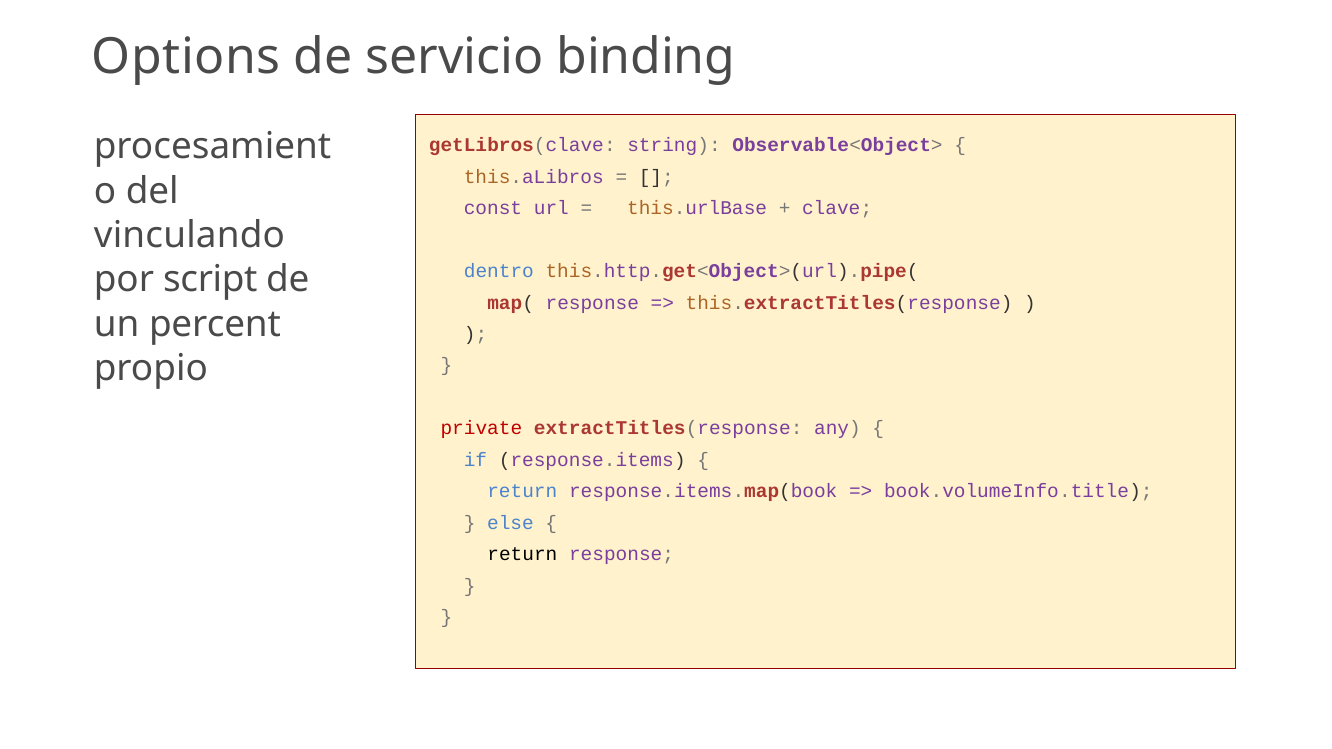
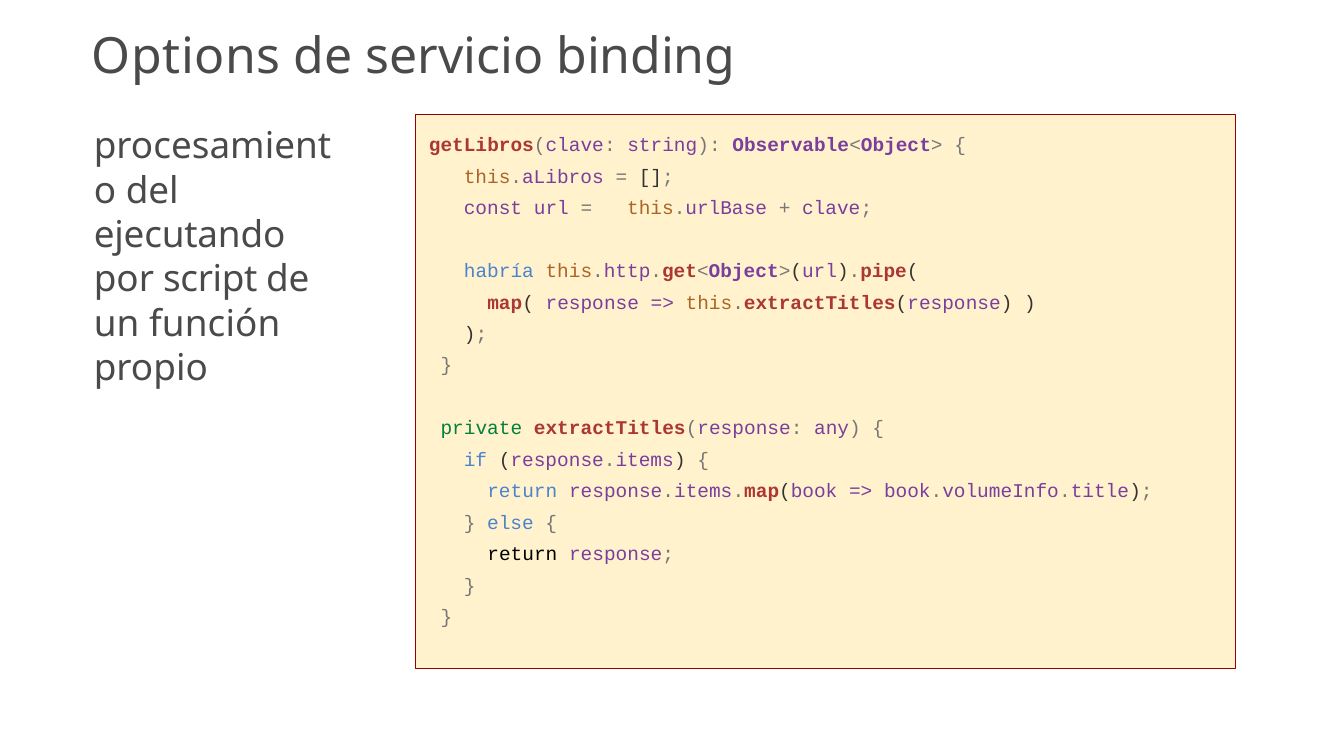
vinculando: vinculando -> ejecutando
dentro: dentro -> habría
percent: percent -> función
private colour: red -> green
